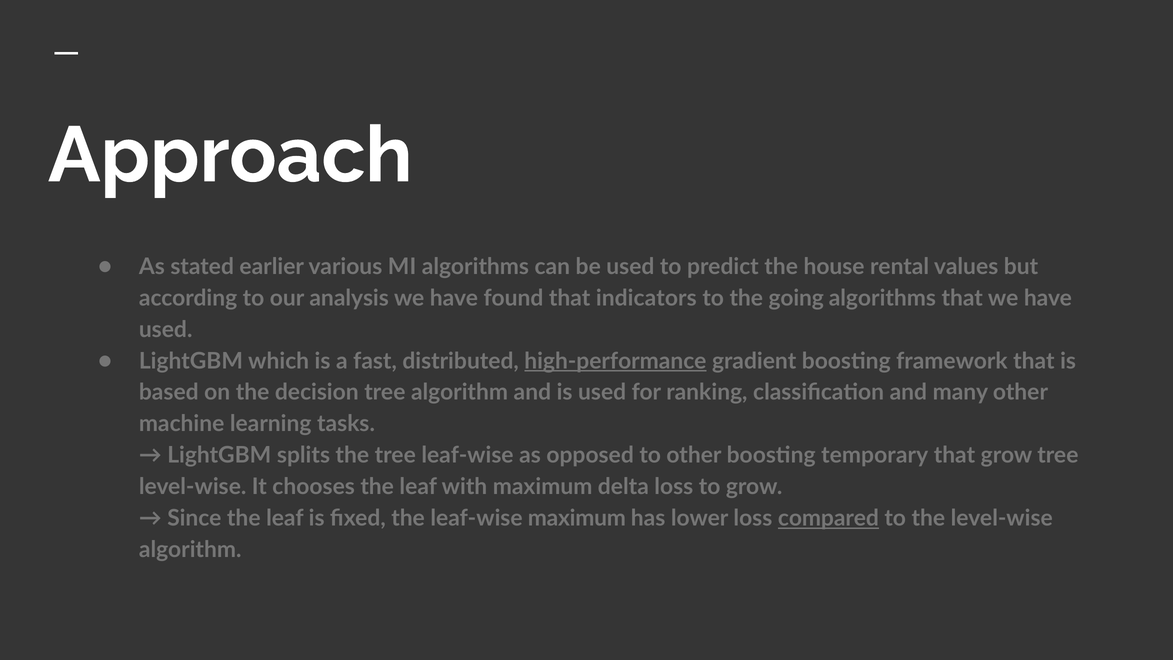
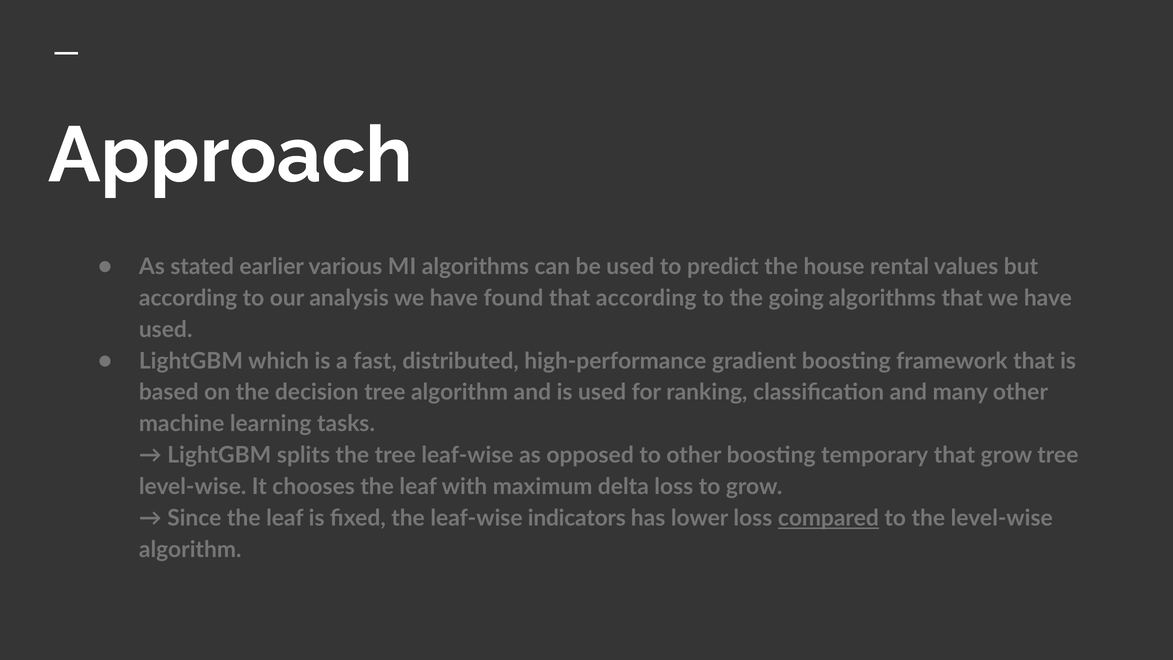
that indicators: indicators -> according
high-performance underline: present -> none
leaf-wise maximum: maximum -> indicators
